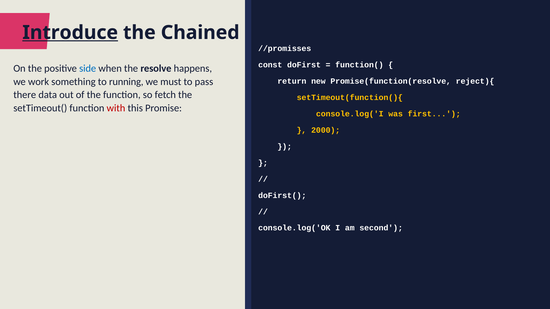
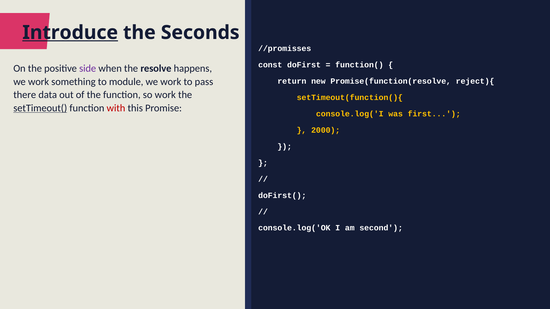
Chained: Chained -> Seconds
side colour: blue -> purple
running: running -> module
must at (171, 82): must -> work
so fetch: fetch -> work
setTimeout( underline: none -> present
